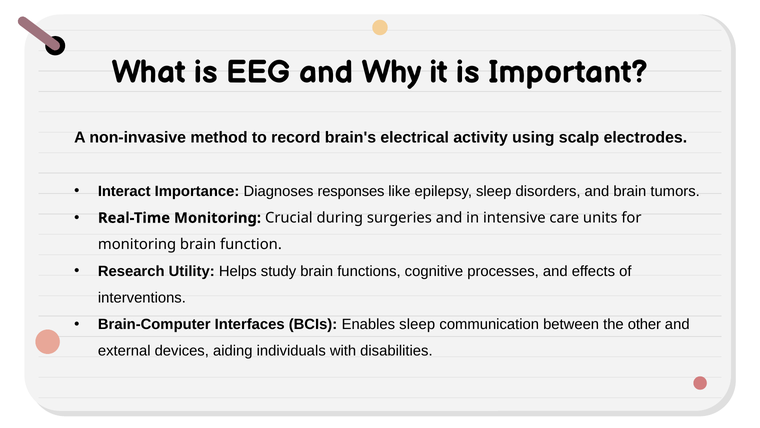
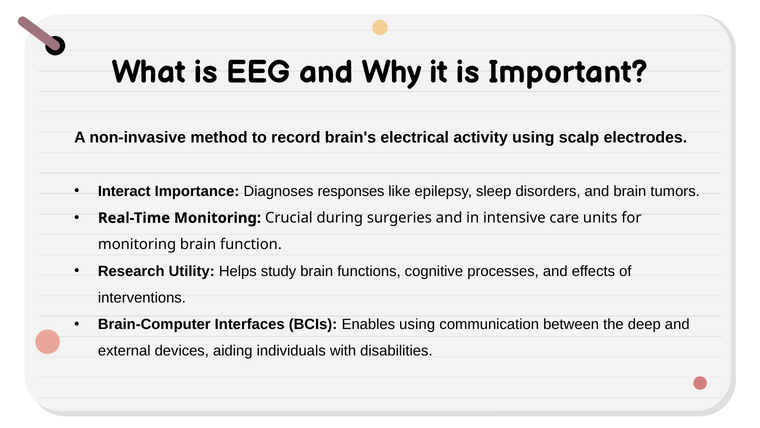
Enables sleep: sleep -> using
other: other -> deep
